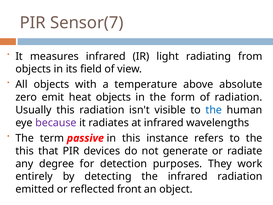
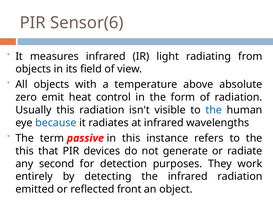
Sensor(7: Sensor(7 -> Sensor(6
heat objects: objects -> control
because colour: purple -> blue
degree: degree -> second
